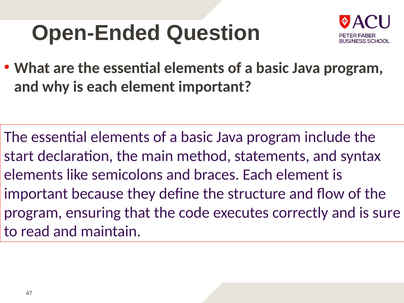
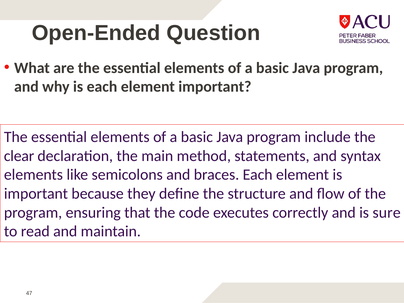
start: start -> clear
